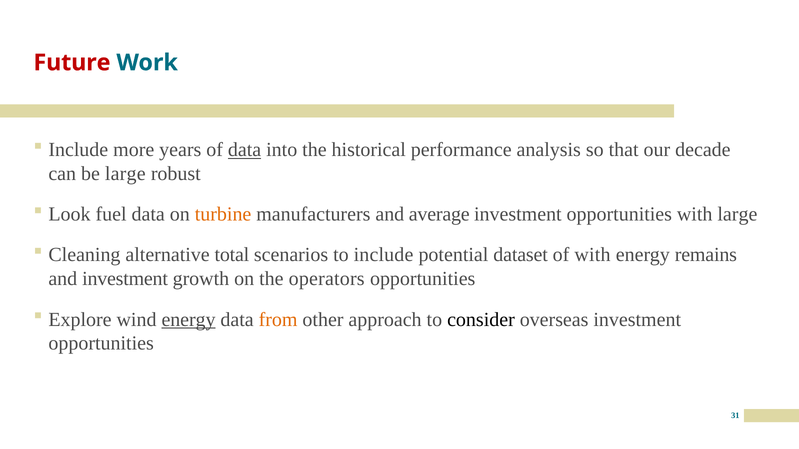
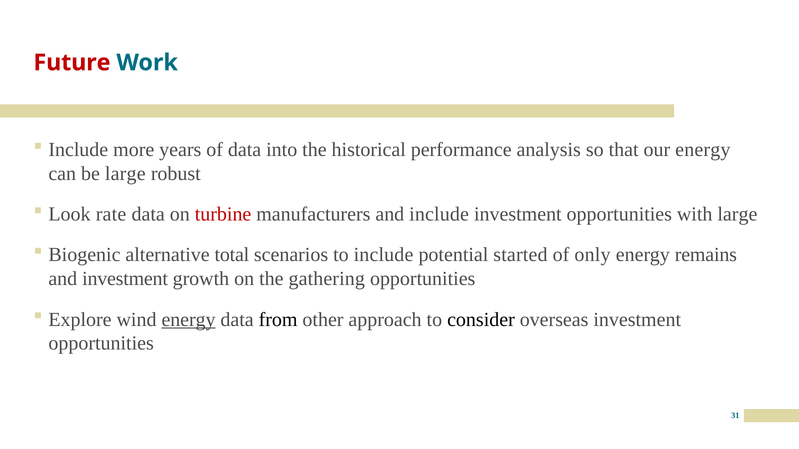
data at (245, 150) underline: present -> none
our decade: decade -> energy
fuel: fuel -> rate
turbine colour: orange -> red
and average: average -> include
Cleaning: Cleaning -> Biogenic
dataset: dataset -> started
of with: with -> only
operators: operators -> gathering
from colour: orange -> black
